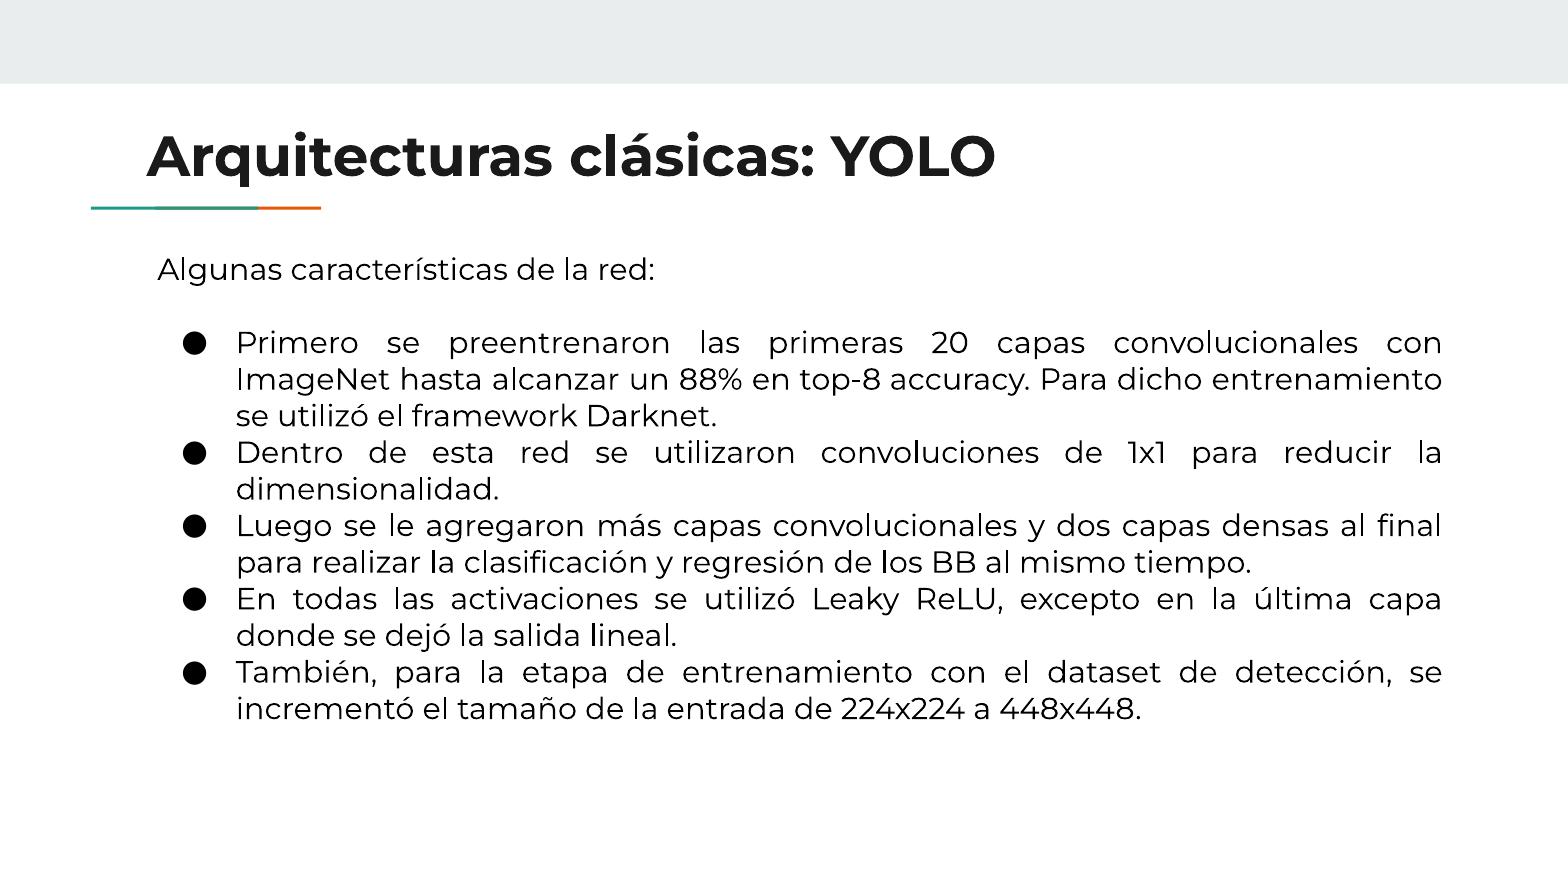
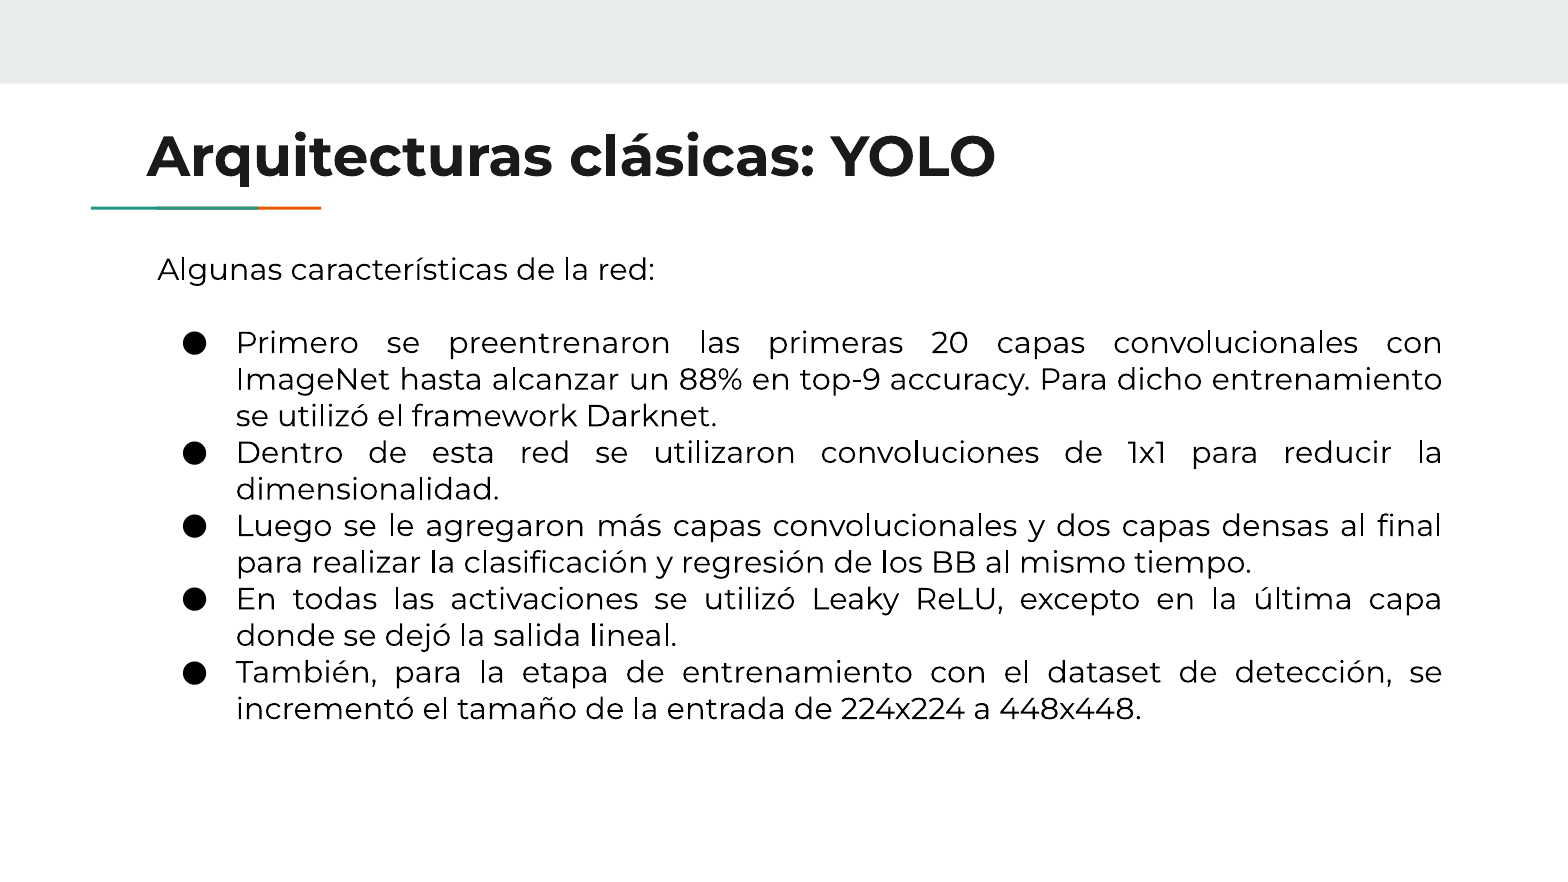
top-8: top-8 -> top-9
